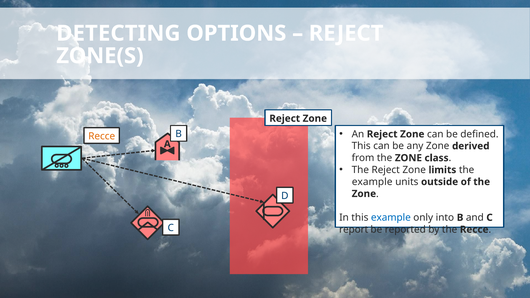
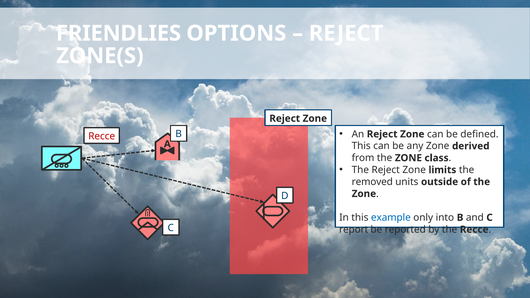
DETECTING: DETECTING -> FRIENDLIES
Recce at (102, 136) colour: orange -> red
example at (372, 182): example -> removed
